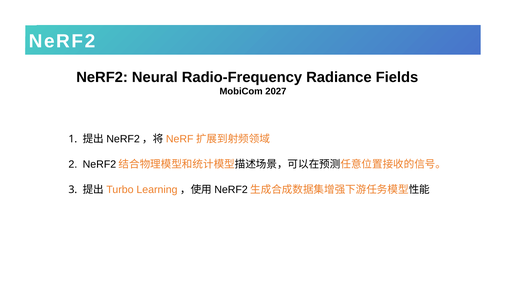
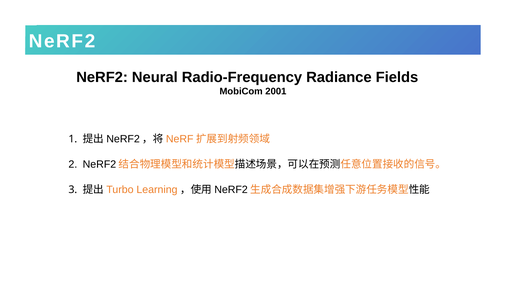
2027: 2027 -> 2001
